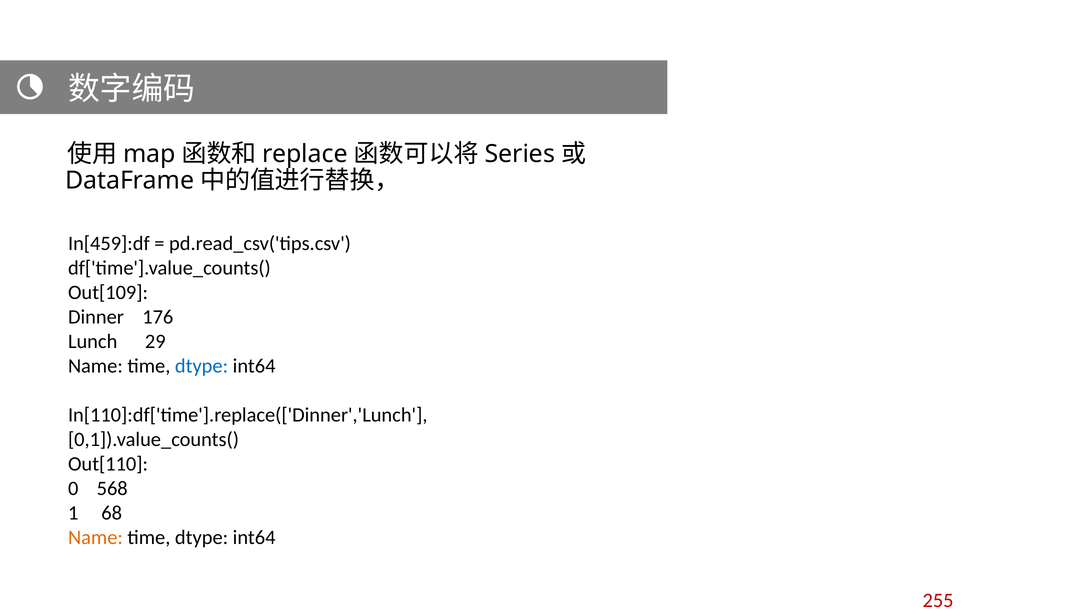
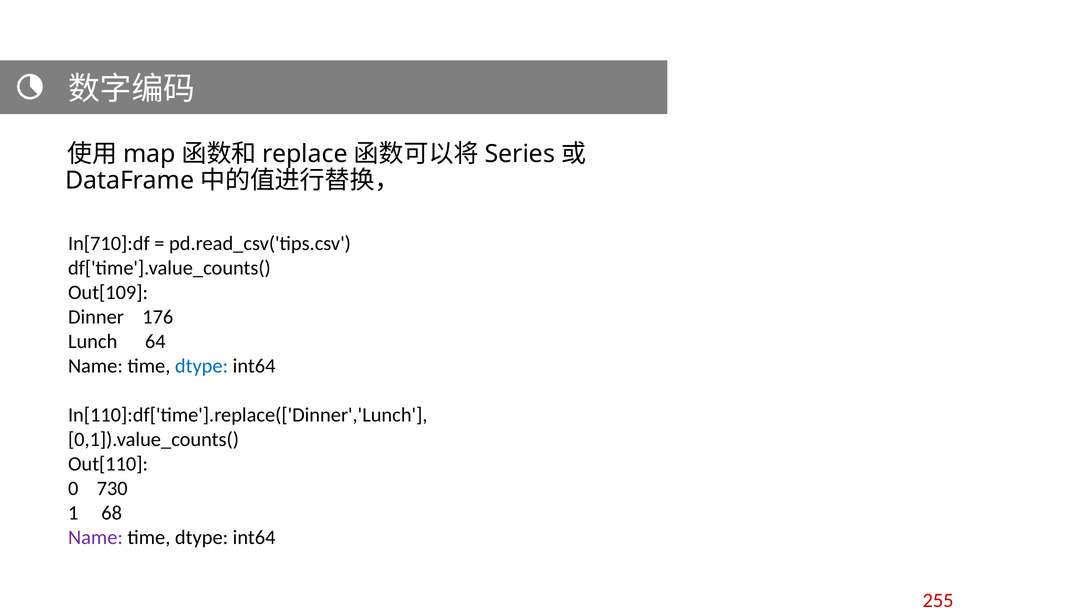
In[459]:df: In[459]:df -> In[710]:df
29: 29 -> 64
568: 568 -> 730
Name at (95, 538) colour: orange -> purple
